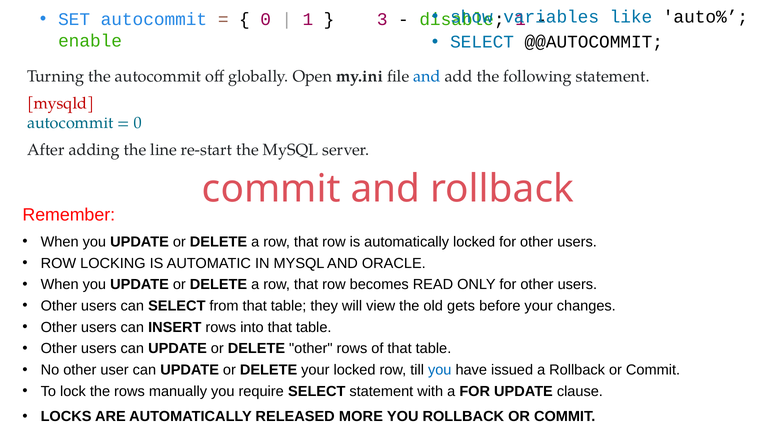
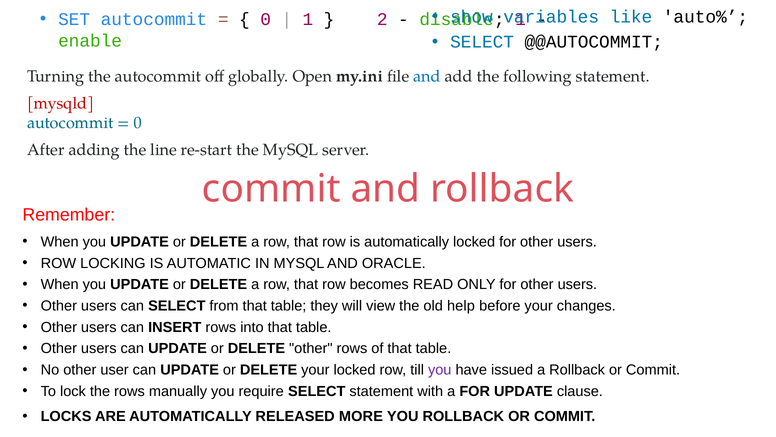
3: 3 -> 2
gets: gets -> help
you at (440, 370) colour: blue -> purple
